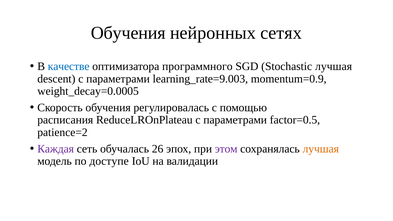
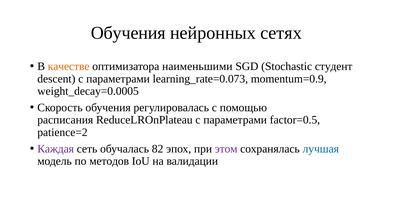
качестве colour: blue -> orange
программного: программного -> наименьшими
Stochastic лучшая: лучшая -> студент
learning_rate=9.003: learning_rate=9.003 -> learning_rate=0.073
26: 26 -> 82
лучшая at (321, 149) colour: orange -> blue
доступе: доступе -> методов
